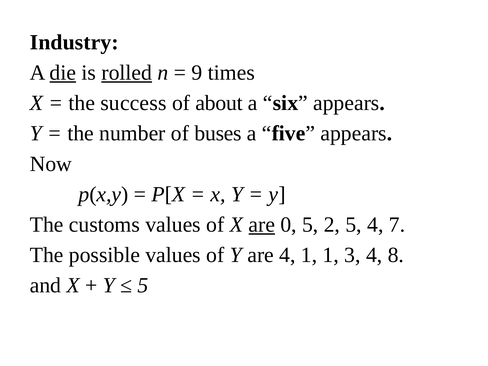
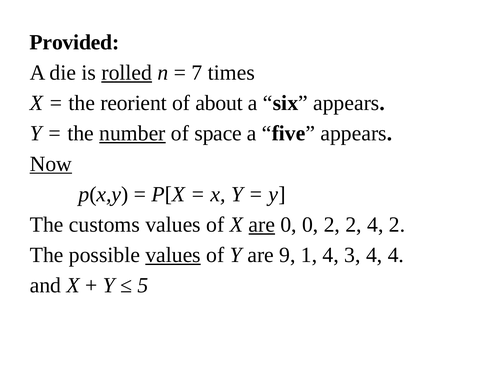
Industry: Industry -> Provided
die underline: present -> none
9: 9 -> 7
success: success -> reorient
number underline: none -> present
buses: buses -> space
Now underline: none -> present
0 5: 5 -> 0
2 5: 5 -> 2
4 7: 7 -> 2
values at (173, 255) underline: none -> present
are 4: 4 -> 9
1 1: 1 -> 4
4 8: 8 -> 4
